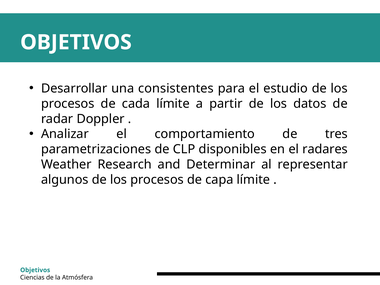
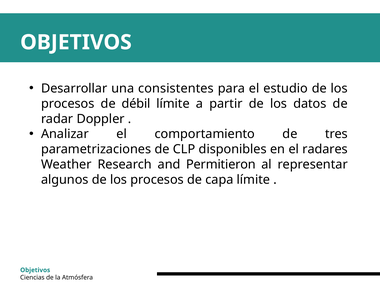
cada: cada -> débil
Determinar: Determinar -> Permitieron
